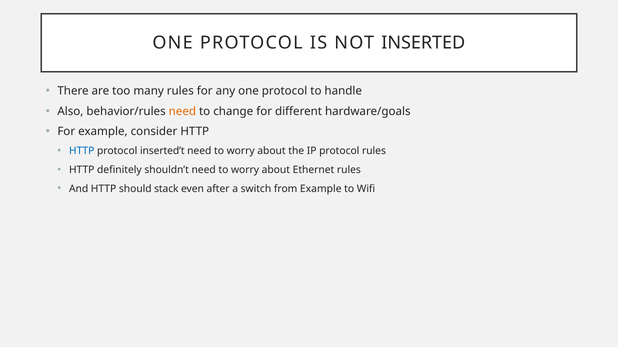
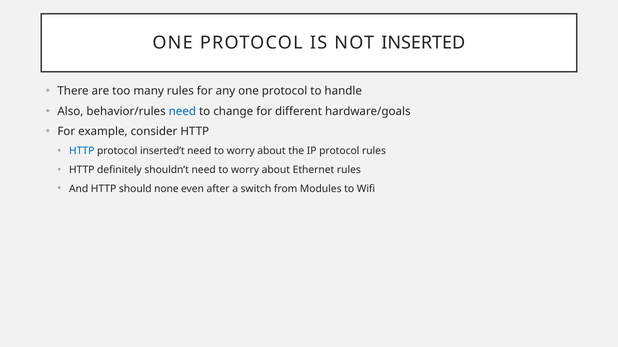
need at (182, 112) colour: orange -> blue
stack: stack -> none
from Example: Example -> Modules
